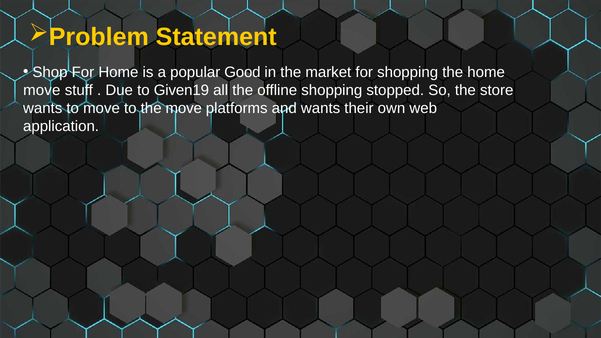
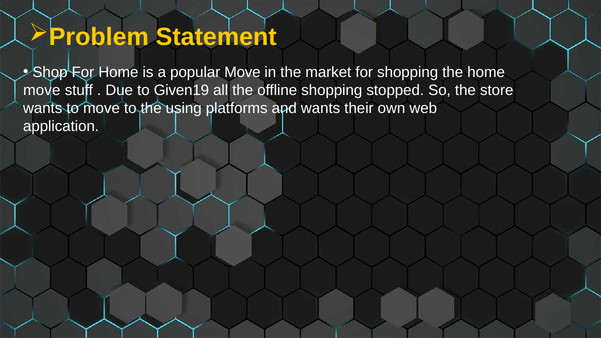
popular Good: Good -> Move
the move: move -> using
